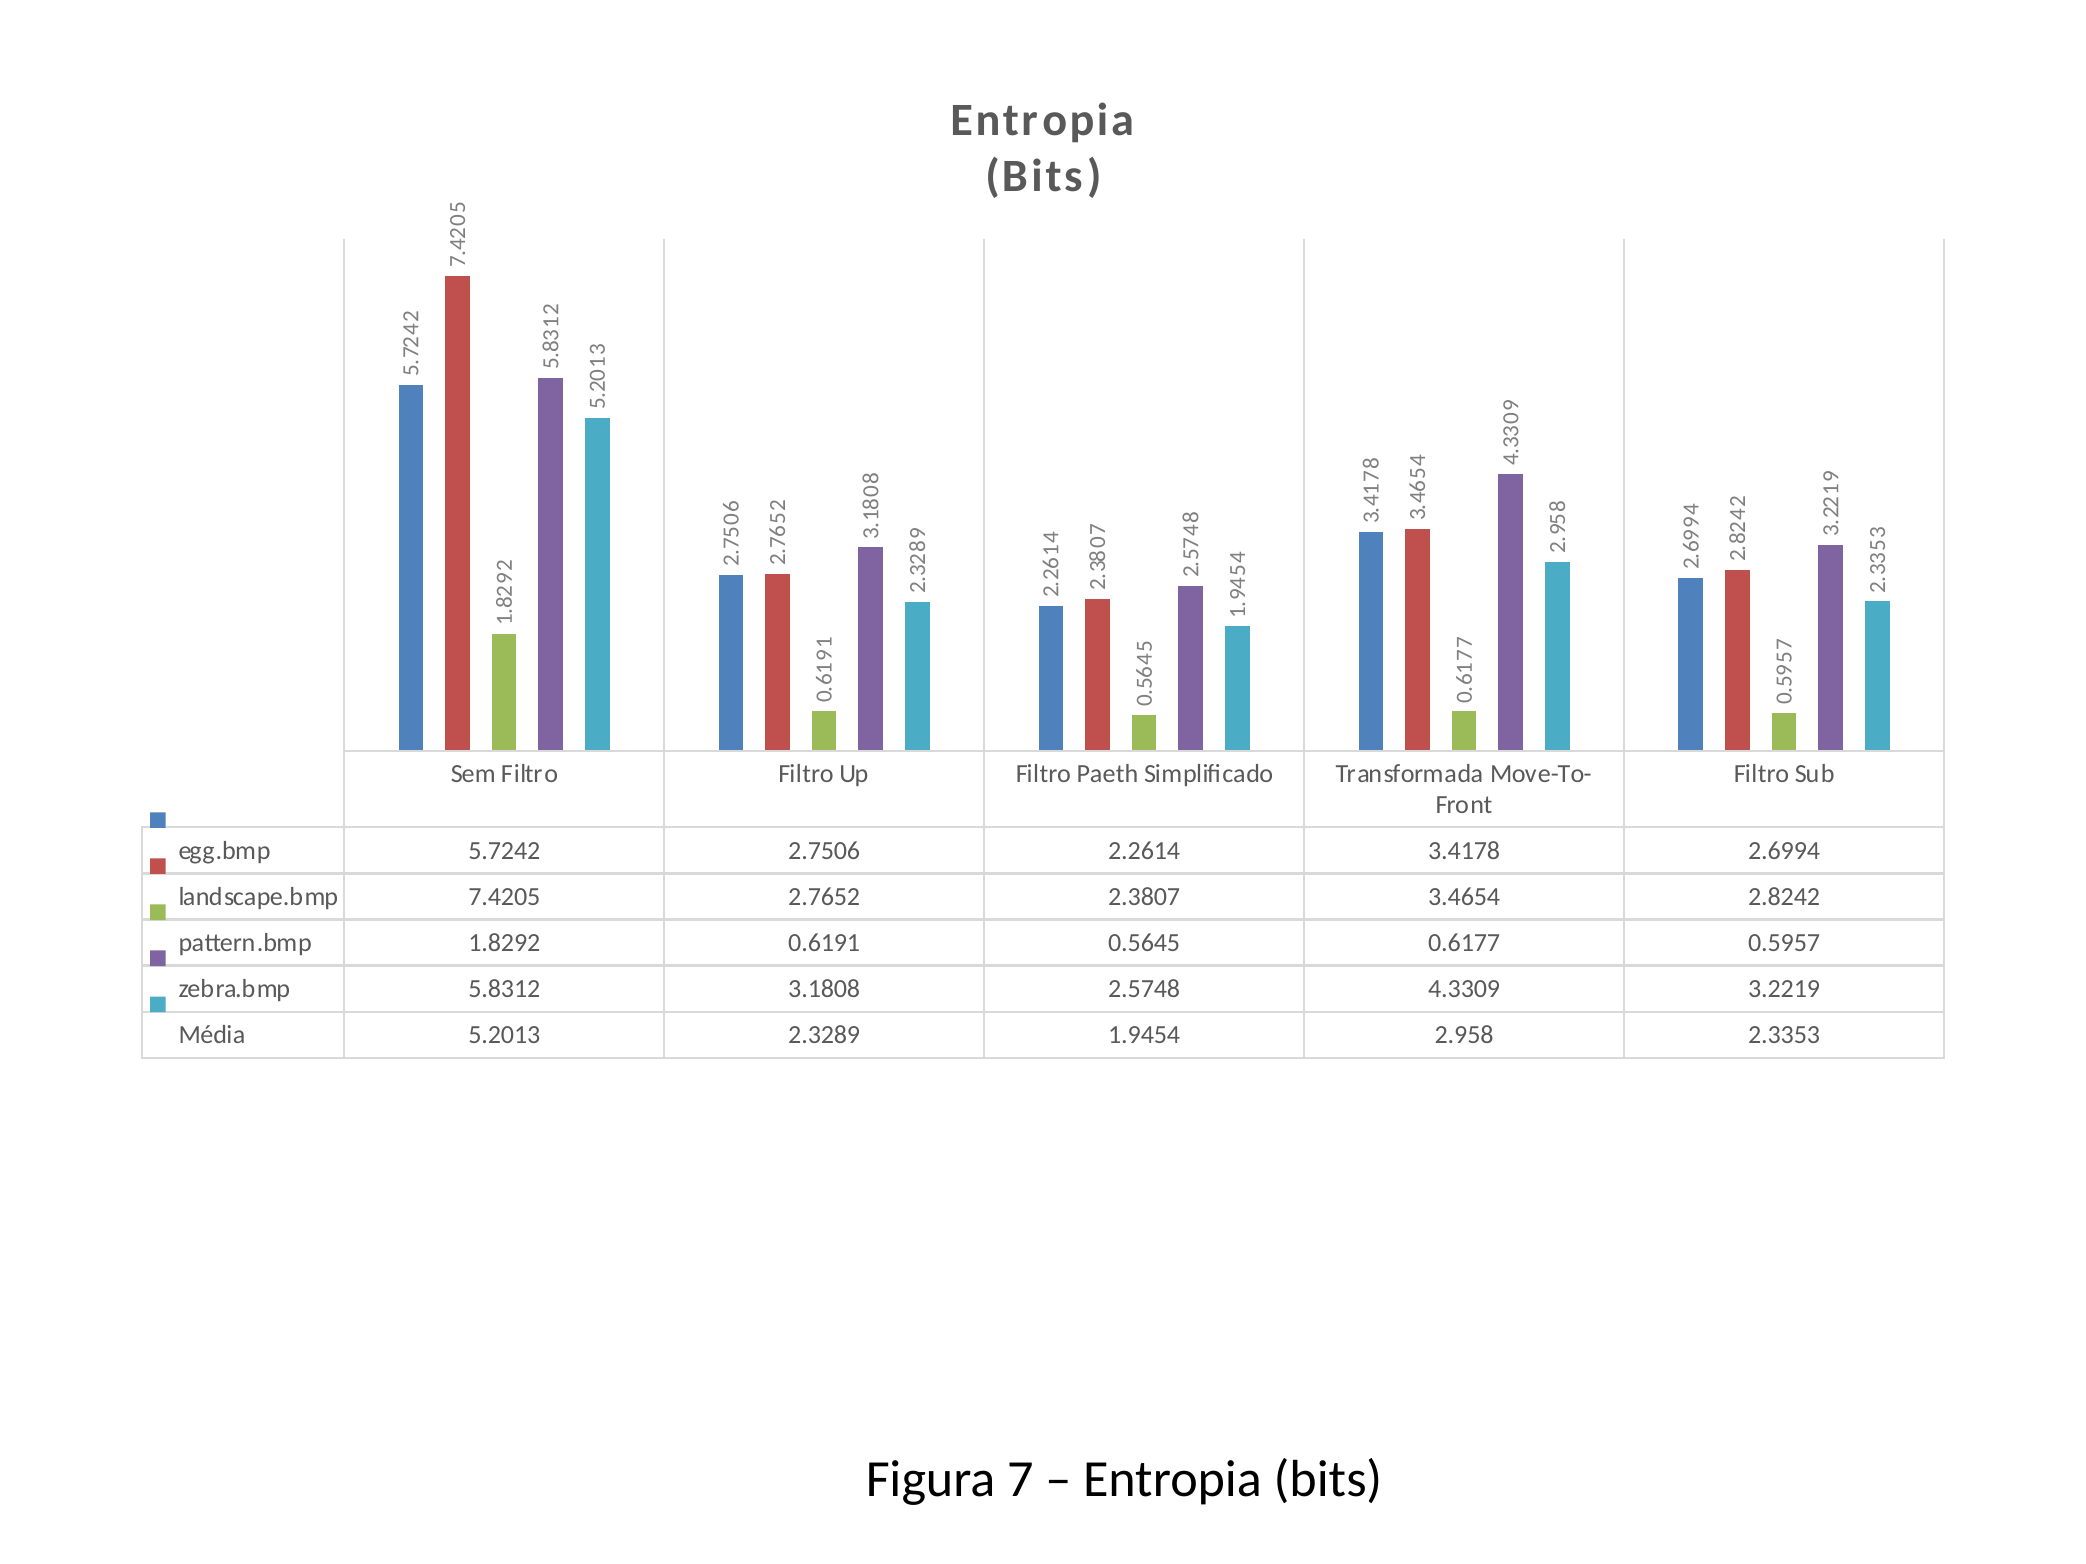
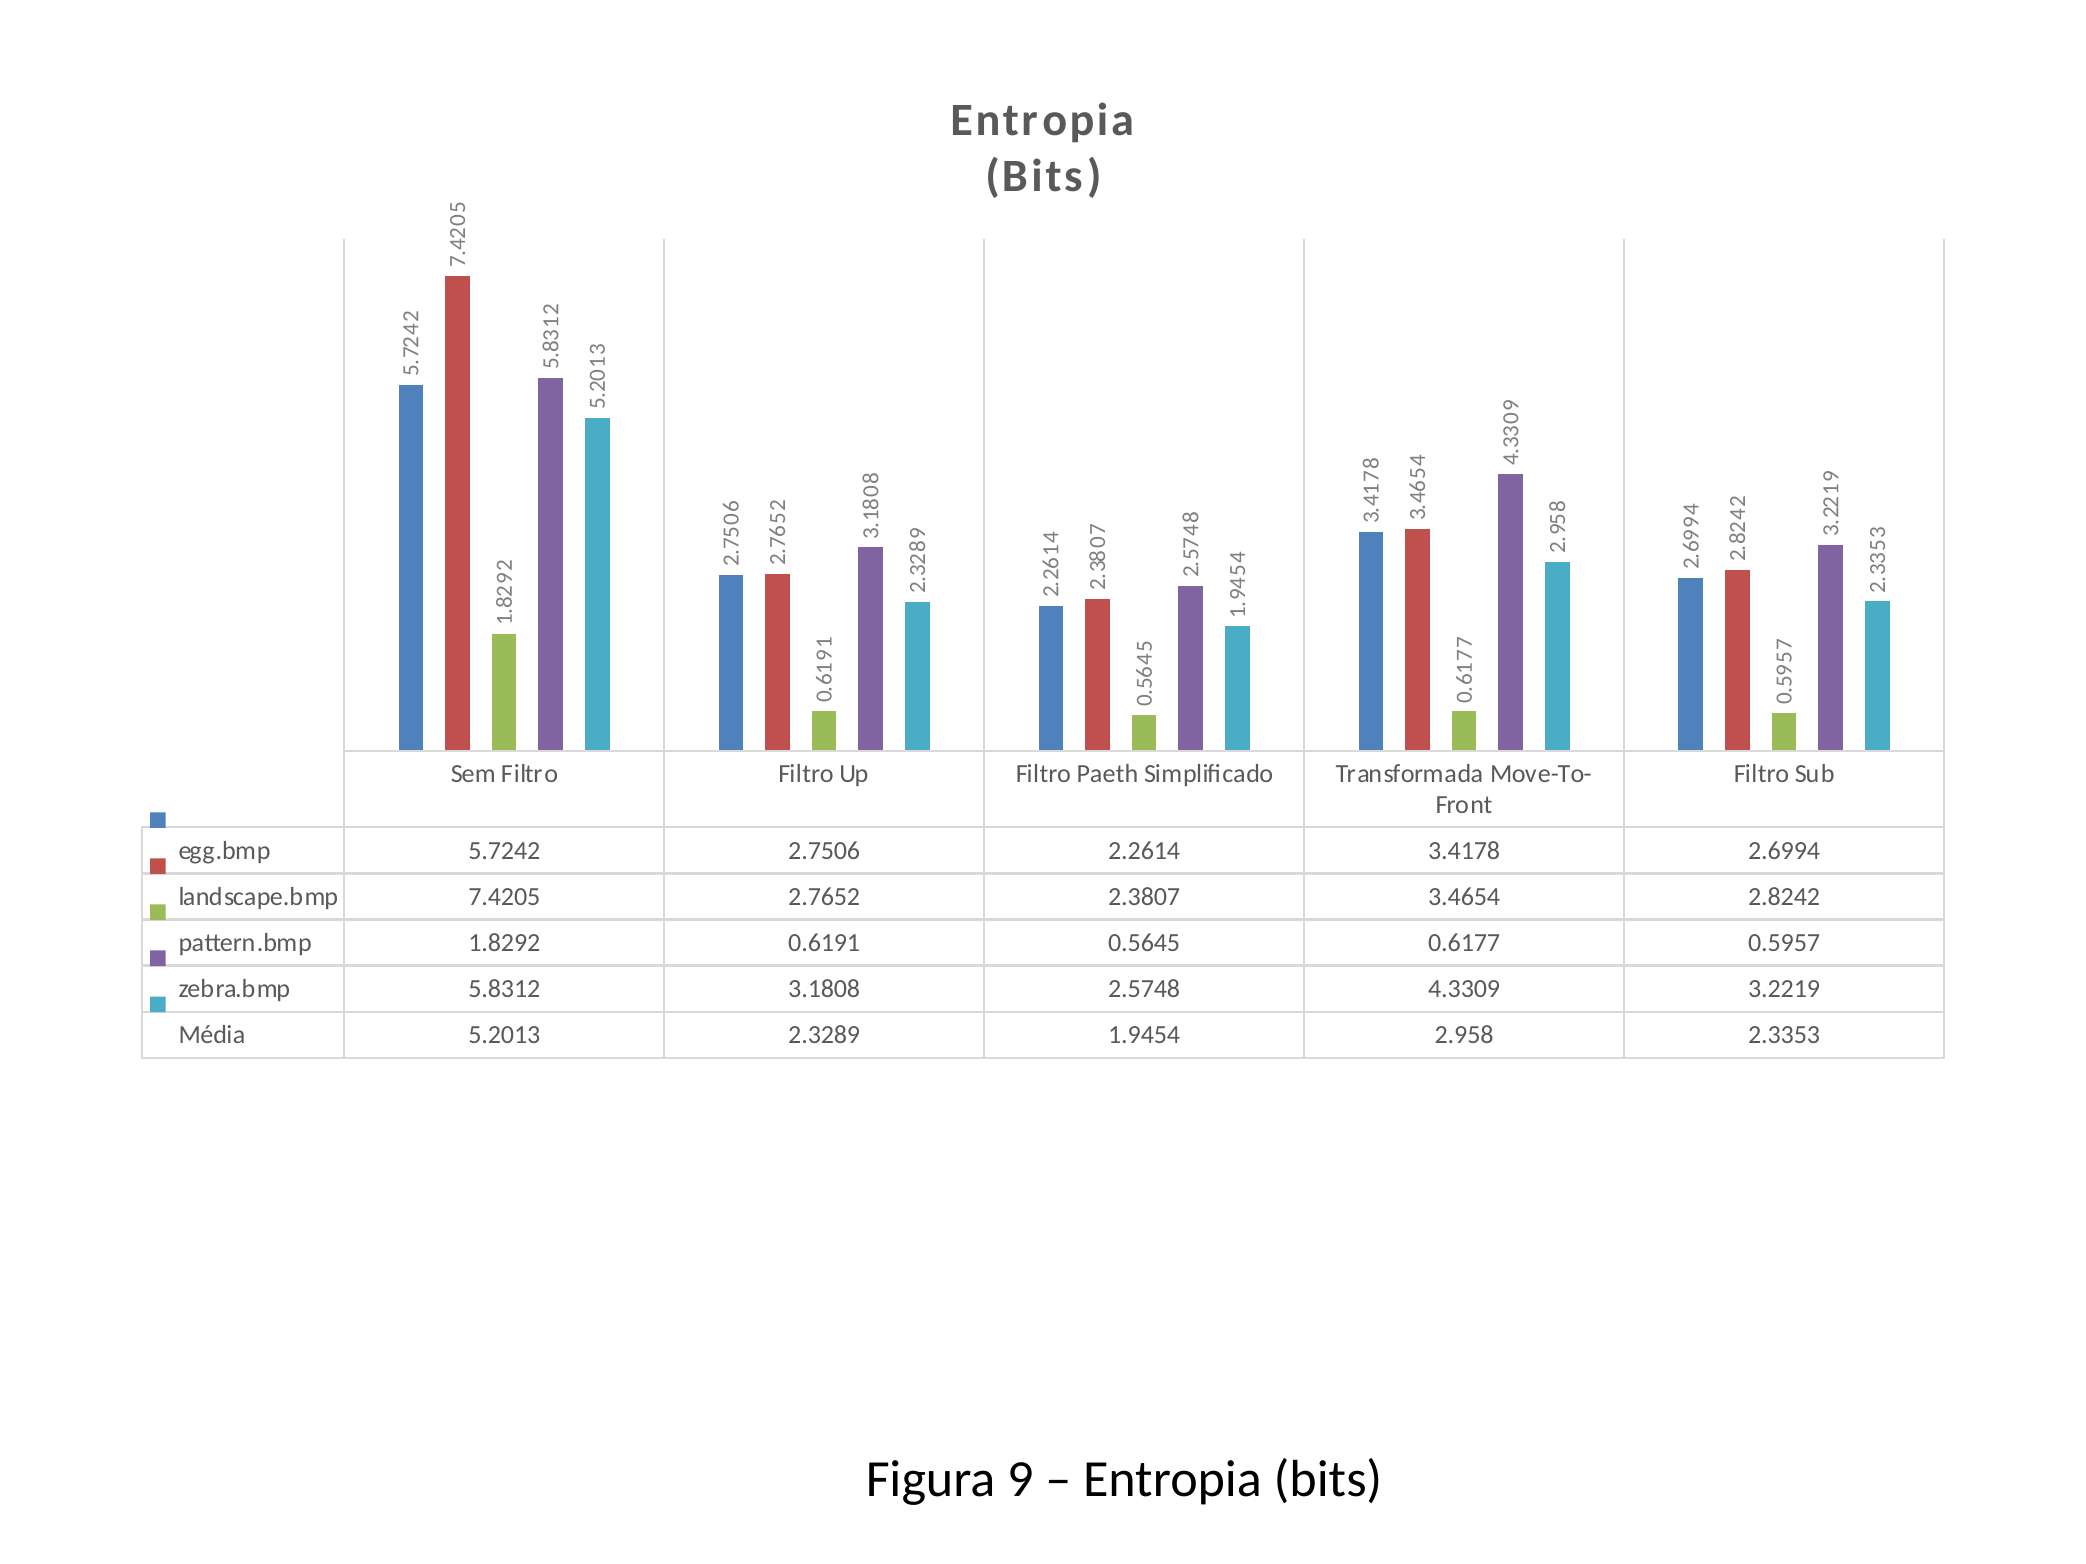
Figura 7: 7 -> 9
